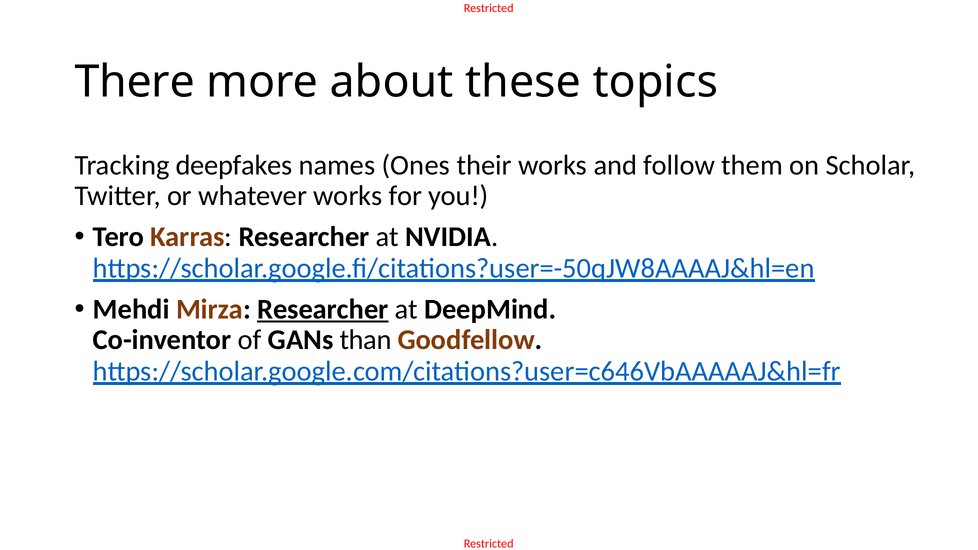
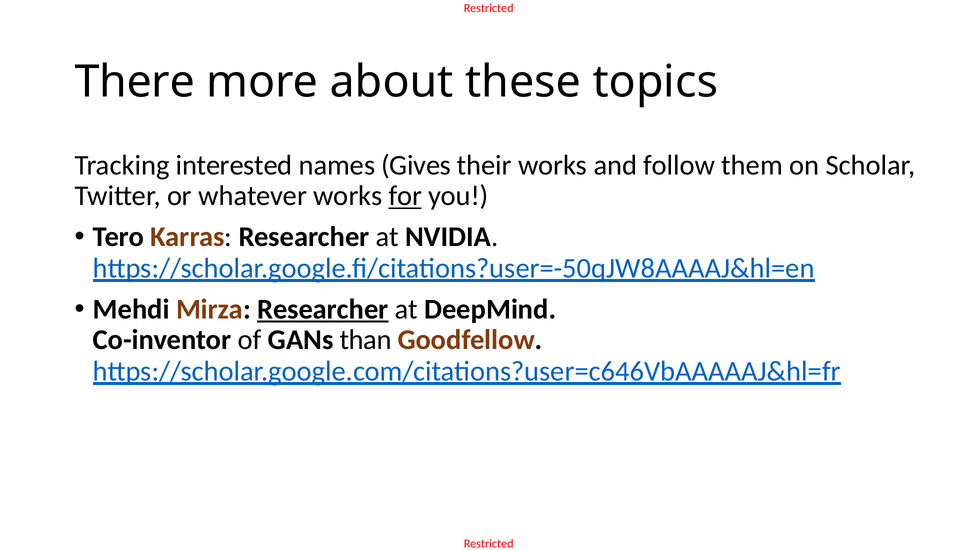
deepfakes: deepfakes -> interested
Ones: Ones -> Gives
for underline: none -> present
